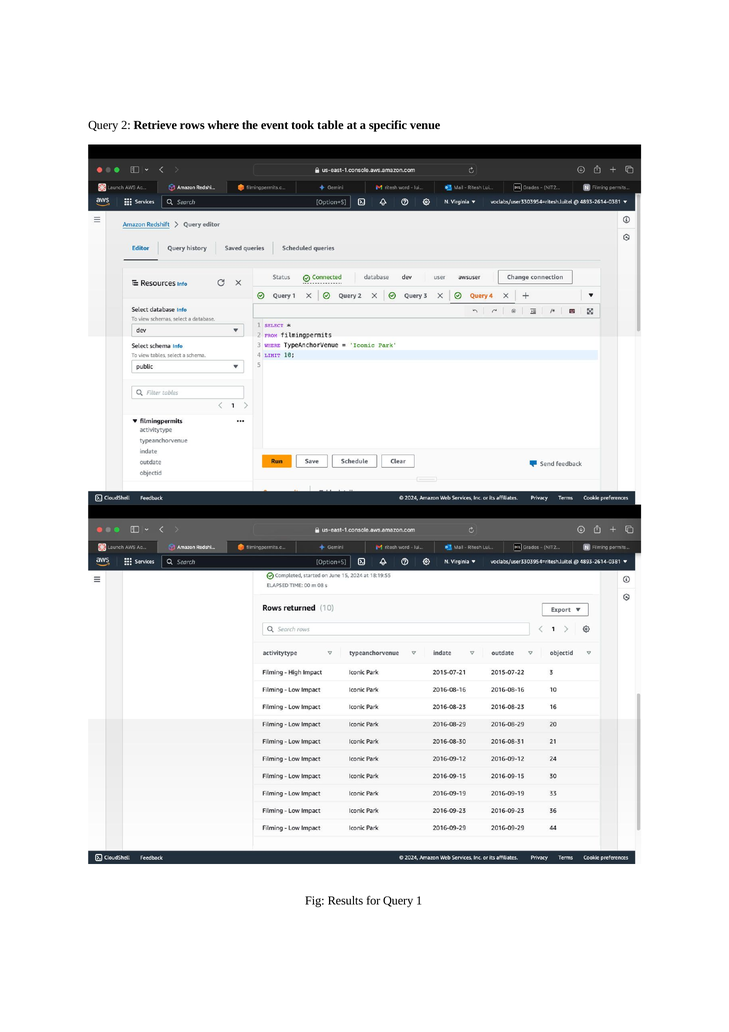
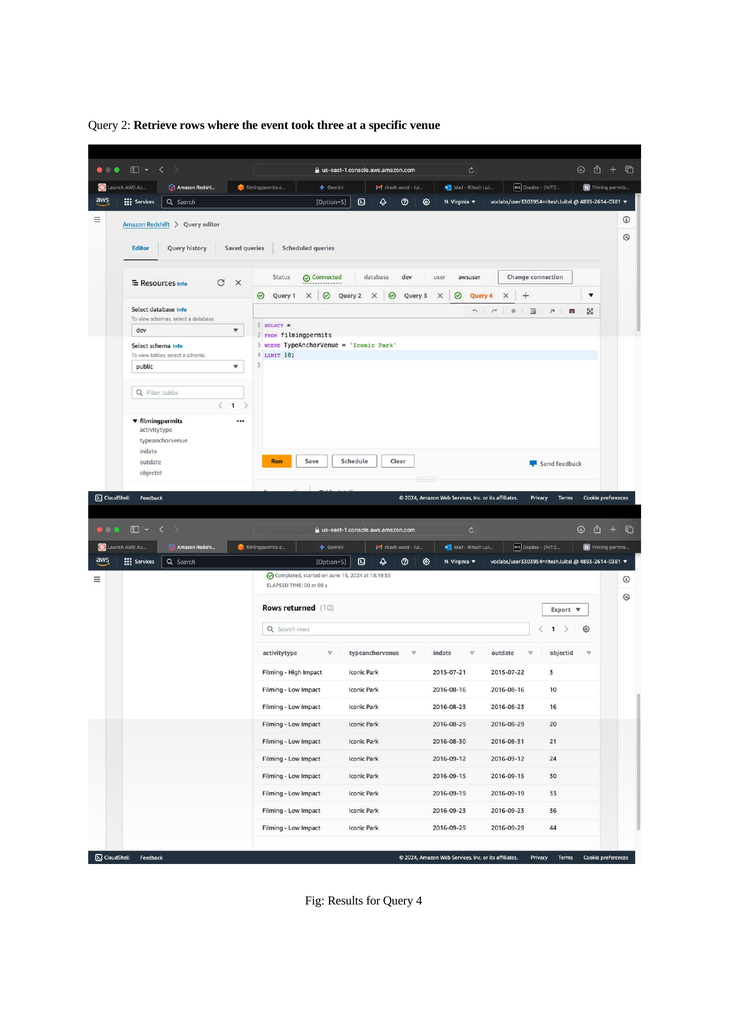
table: table -> three
1: 1 -> 4
